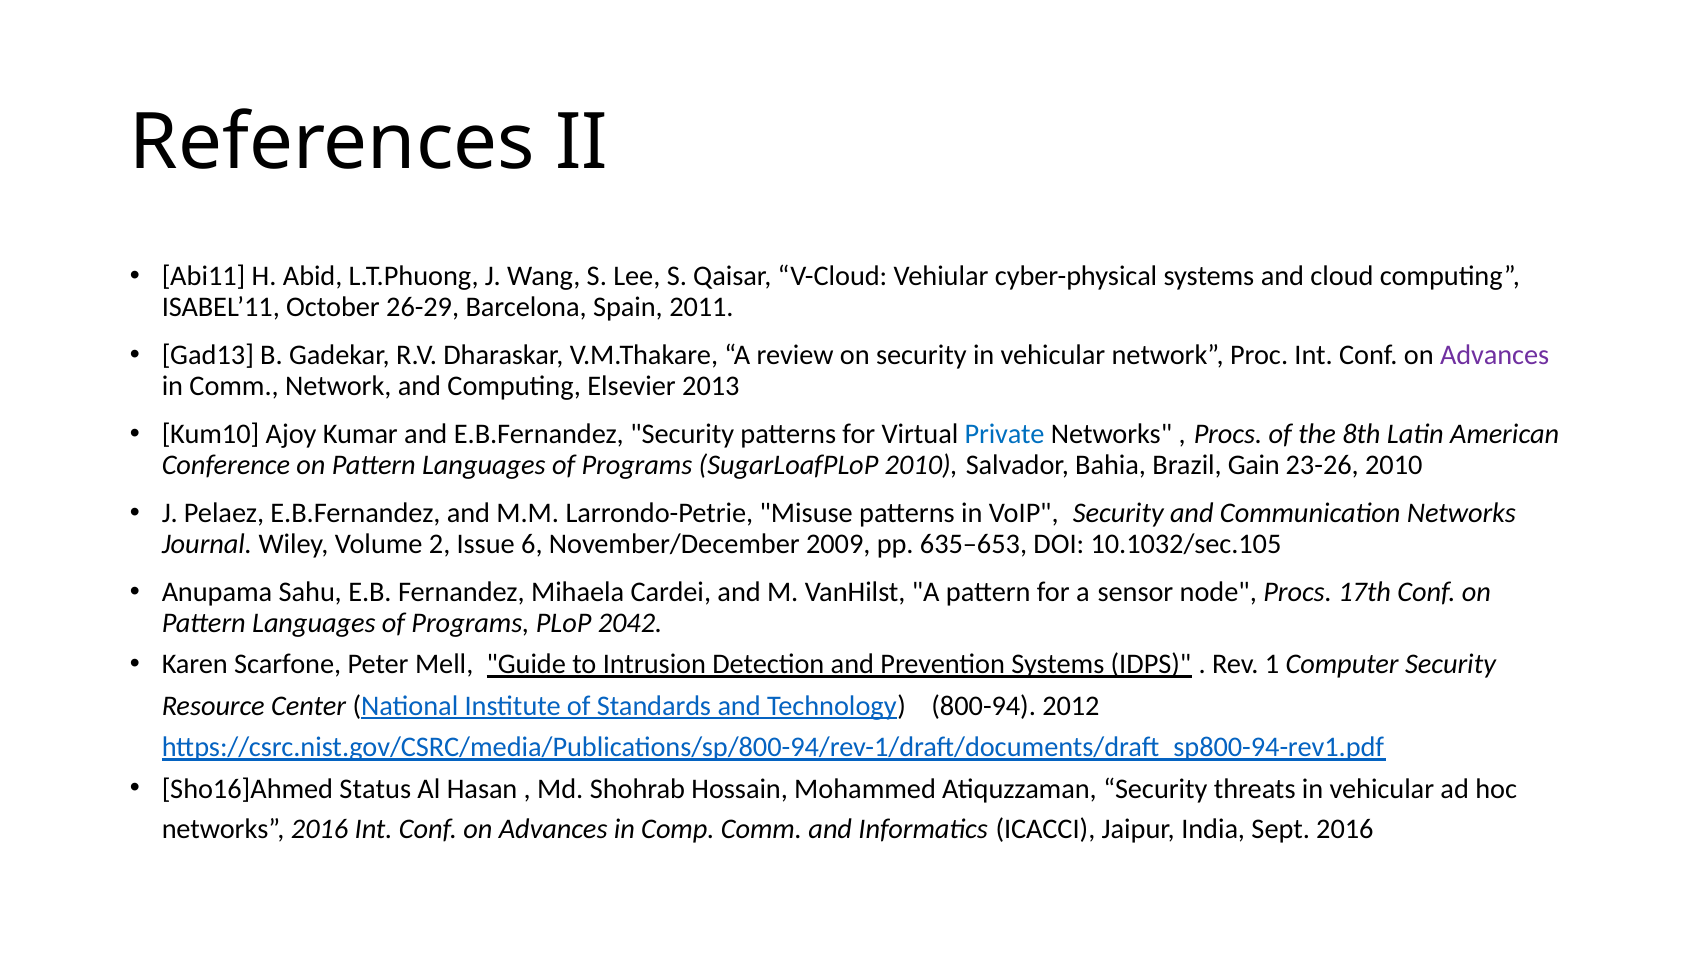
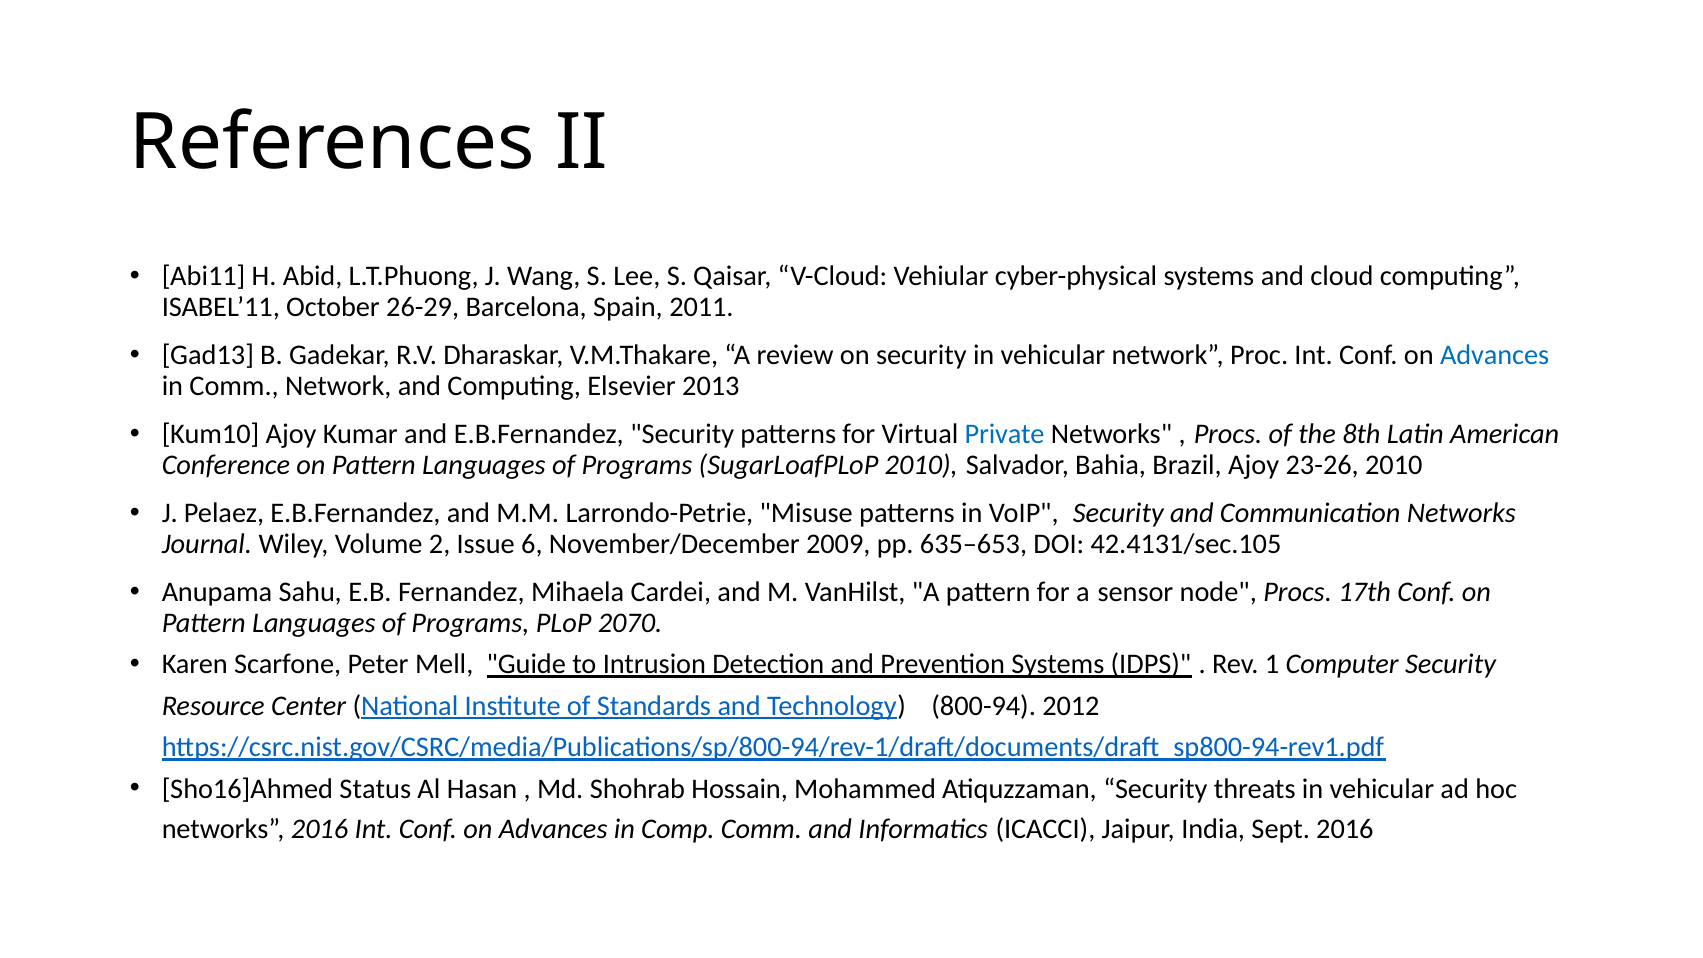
Advances at (1495, 355) colour: purple -> blue
Brazil Gain: Gain -> Ajoy
10.1032/sec.105: 10.1032/sec.105 -> 42.4131/sec.105
2042: 2042 -> 2070
